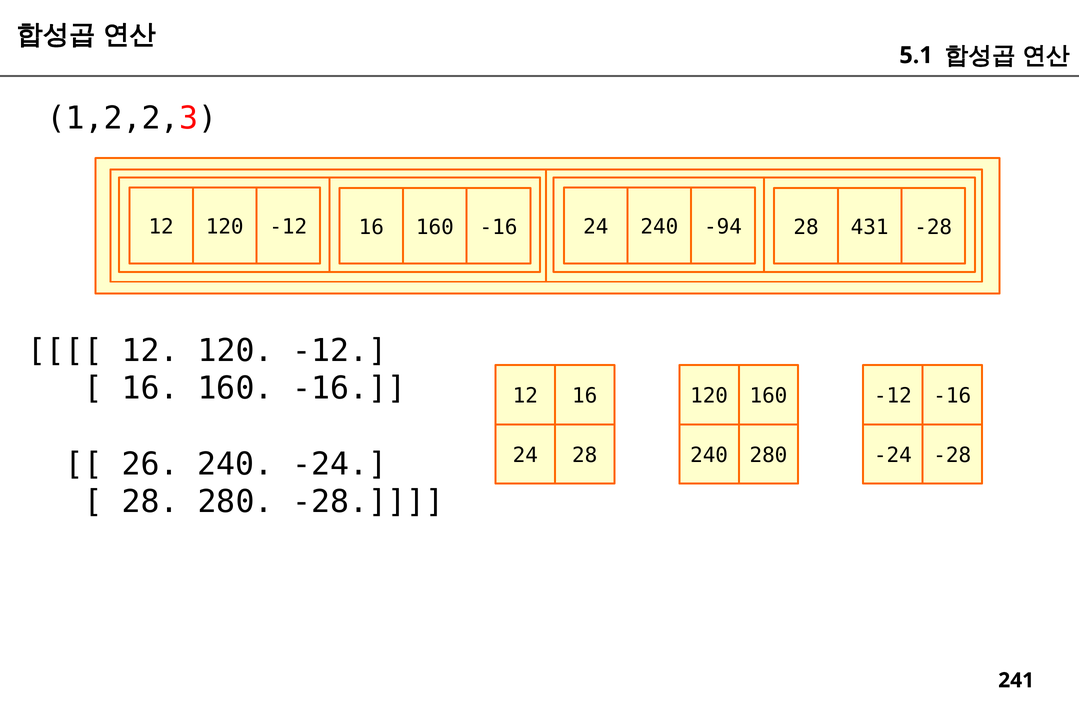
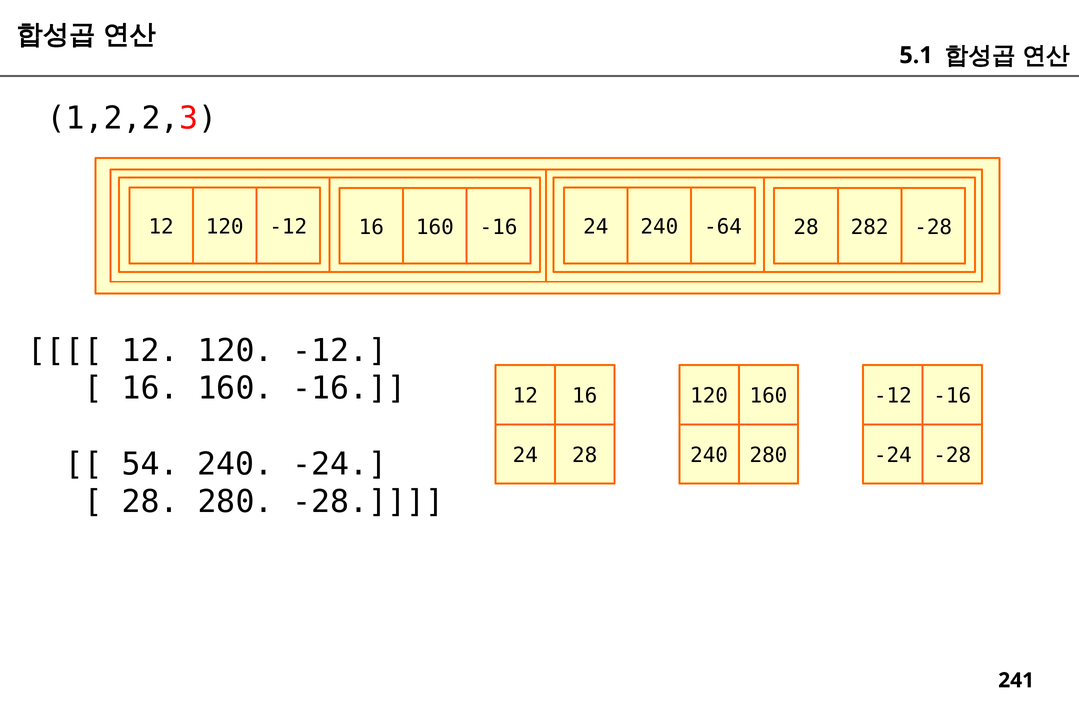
-94: -94 -> -64
431: 431 -> 282
26: 26 -> 54
